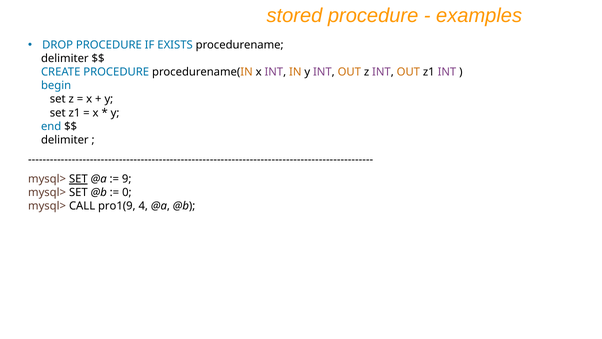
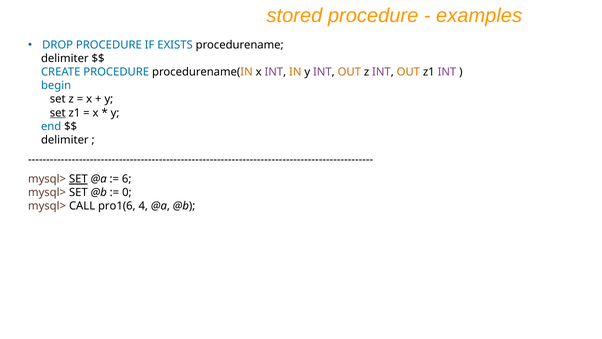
set at (58, 113) underline: none -> present
9: 9 -> 6
pro1(9: pro1(9 -> pro1(6
